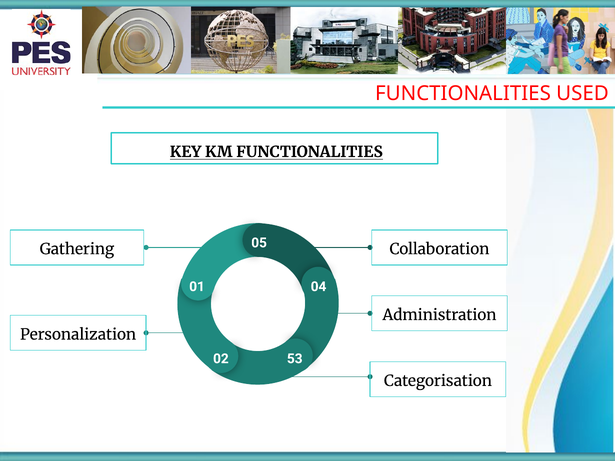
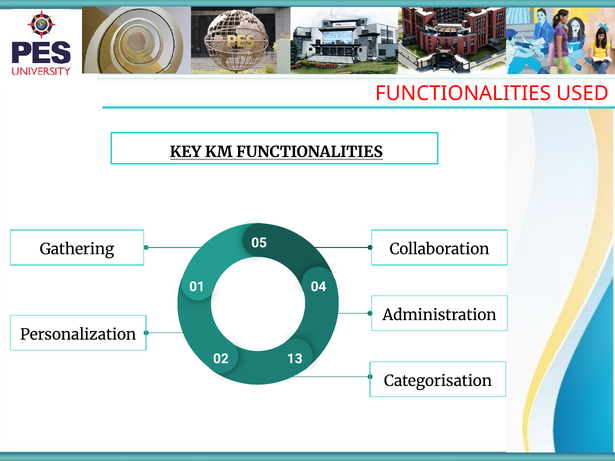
53: 53 -> 13
